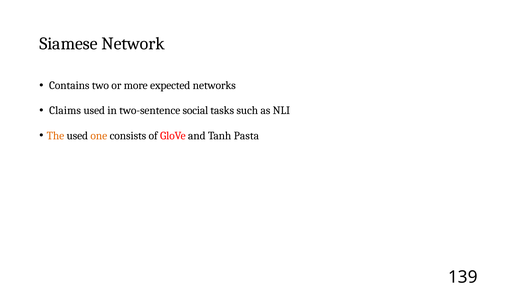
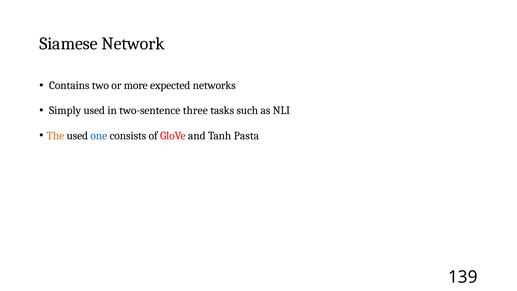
Claims: Claims -> Simply
social: social -> three
one colour: orange -> blue
